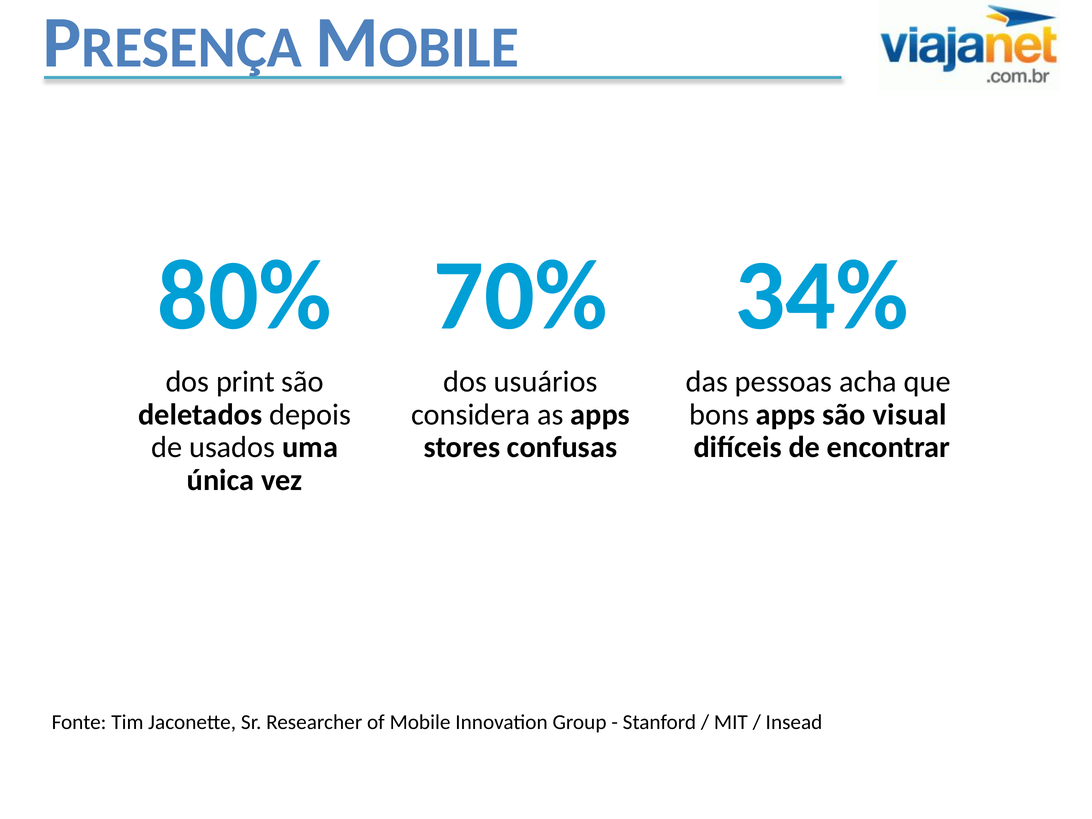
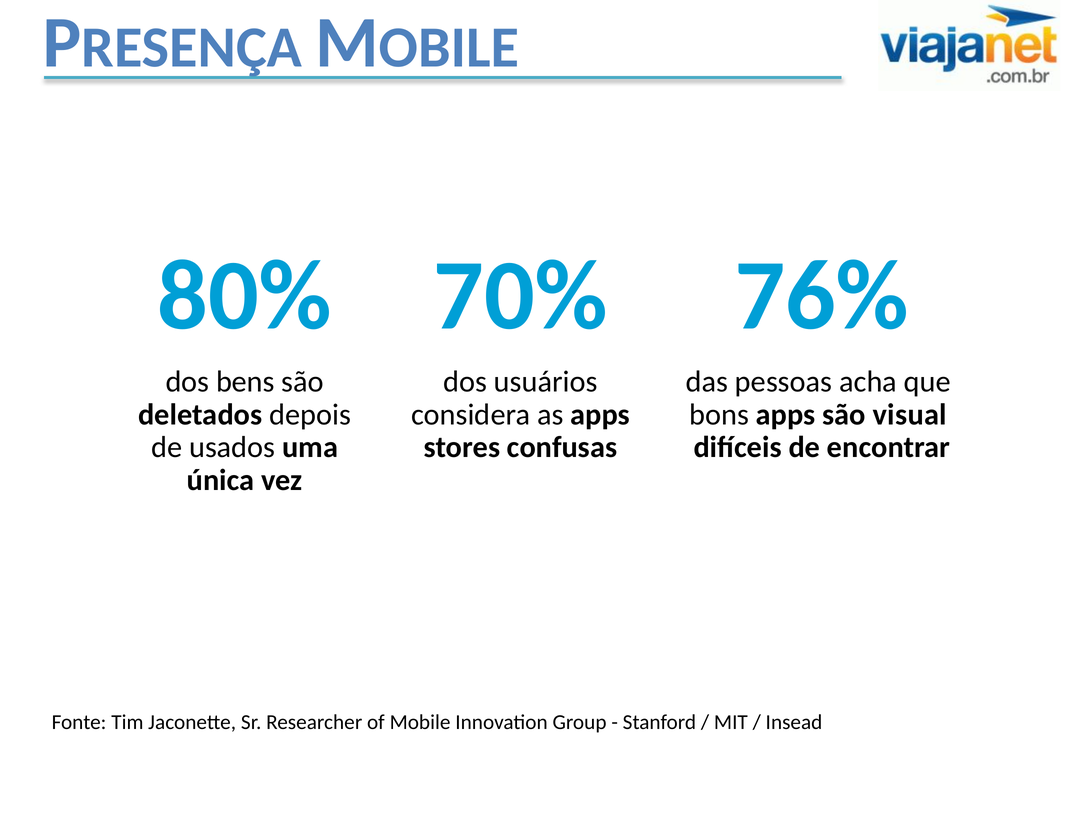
34%: 34% -> 76%
print: print -> bens
